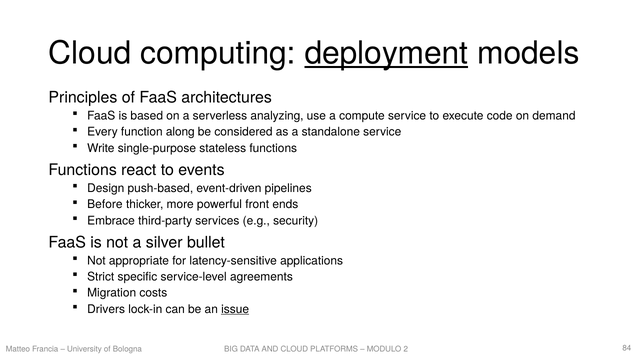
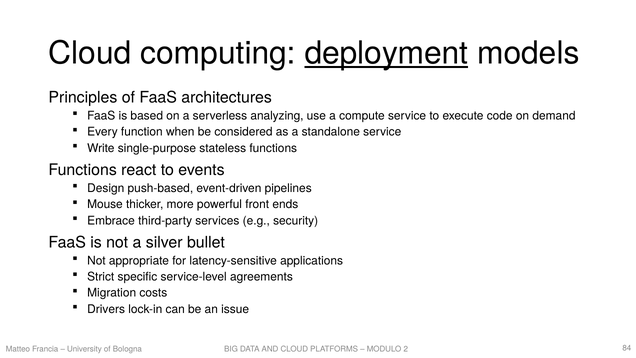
along: along -> when
Before: Before -> Mouse
issue underline: present -> none
